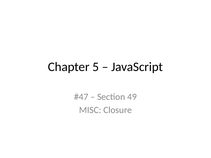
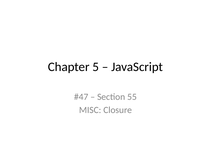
49: 49 -> 55
